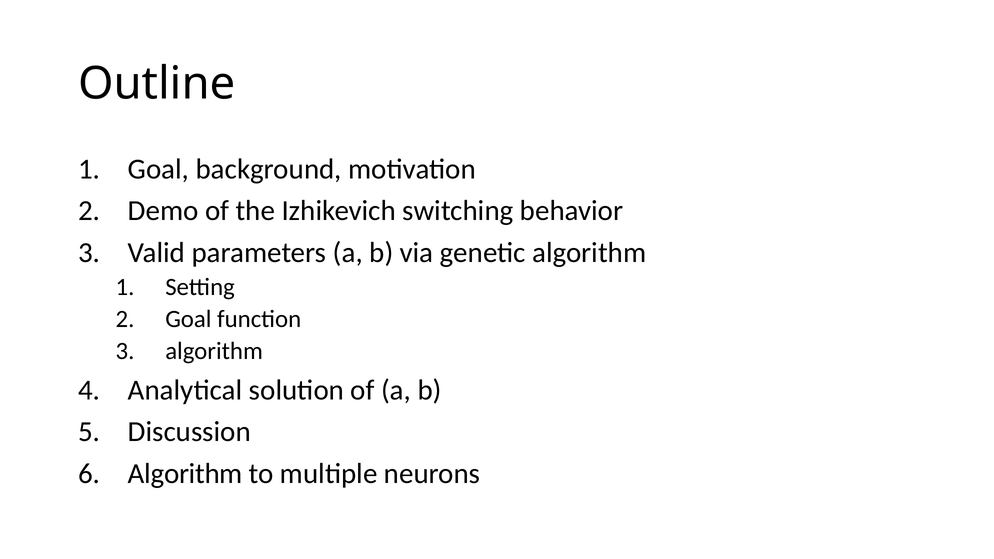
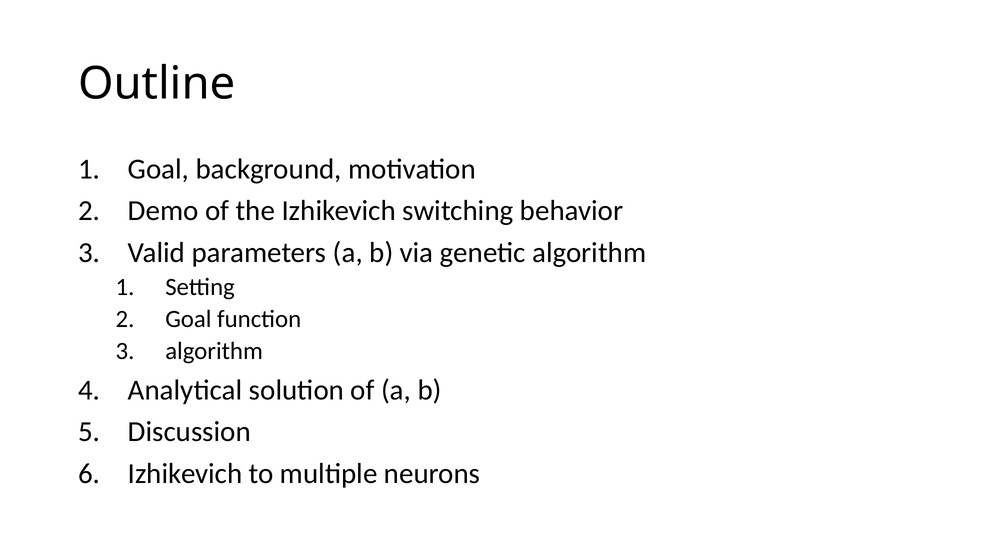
Algorithm at (185, 474): Algorithm -> Izhikevich
